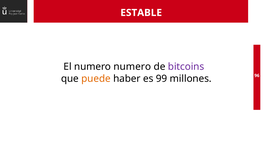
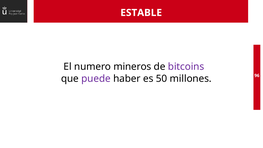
numero numero: numero -> mineros
puede colour: orange -> purple
99: 99 -> 50
